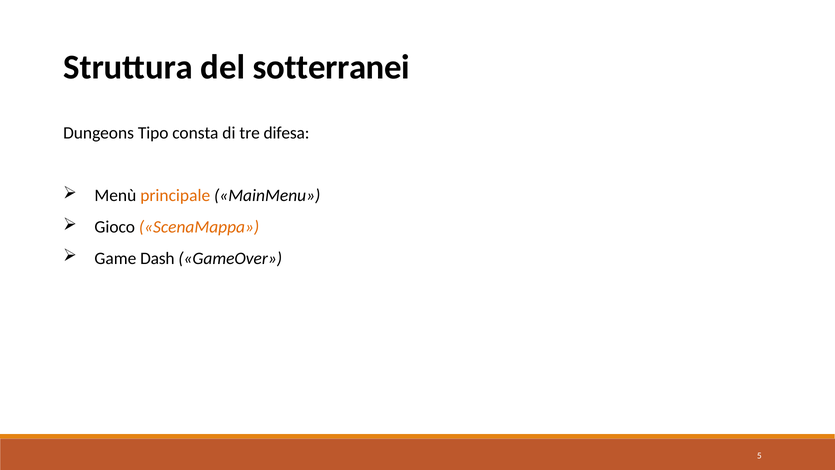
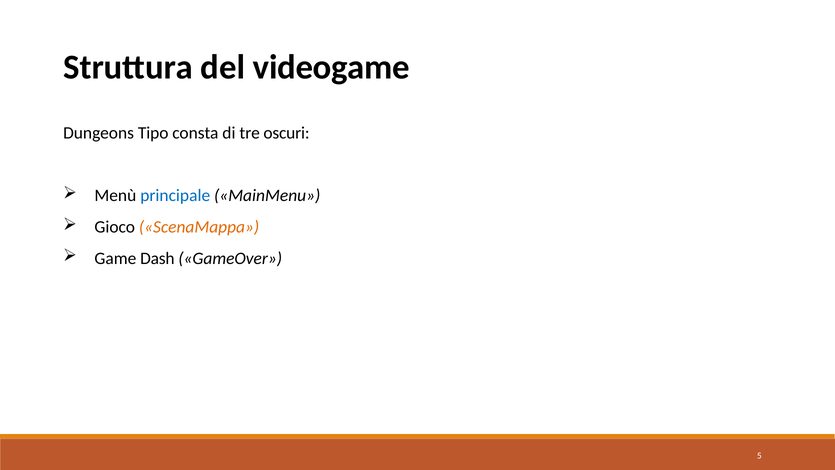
sotterranei: sotterranei -> videogame
difesa: difesa -> oscuri
principale colour: orange -> blue
